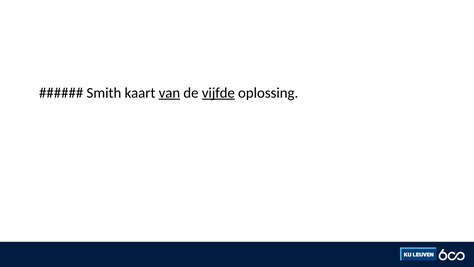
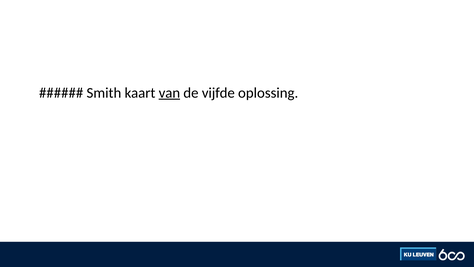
vijfde underline: present -> none
